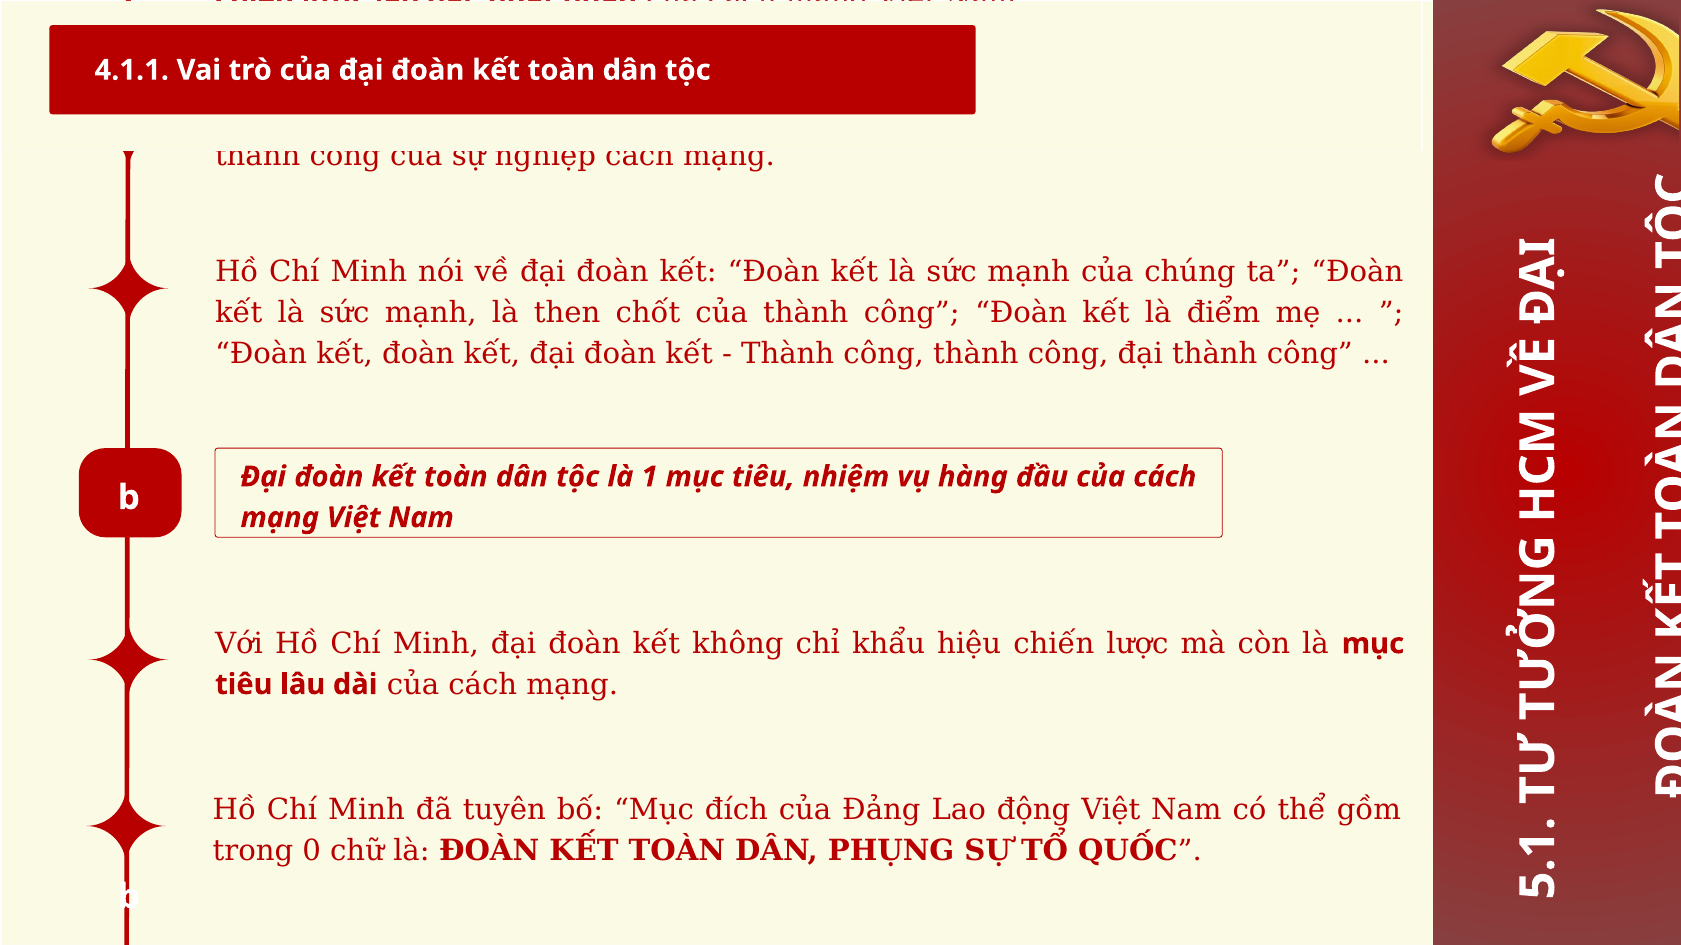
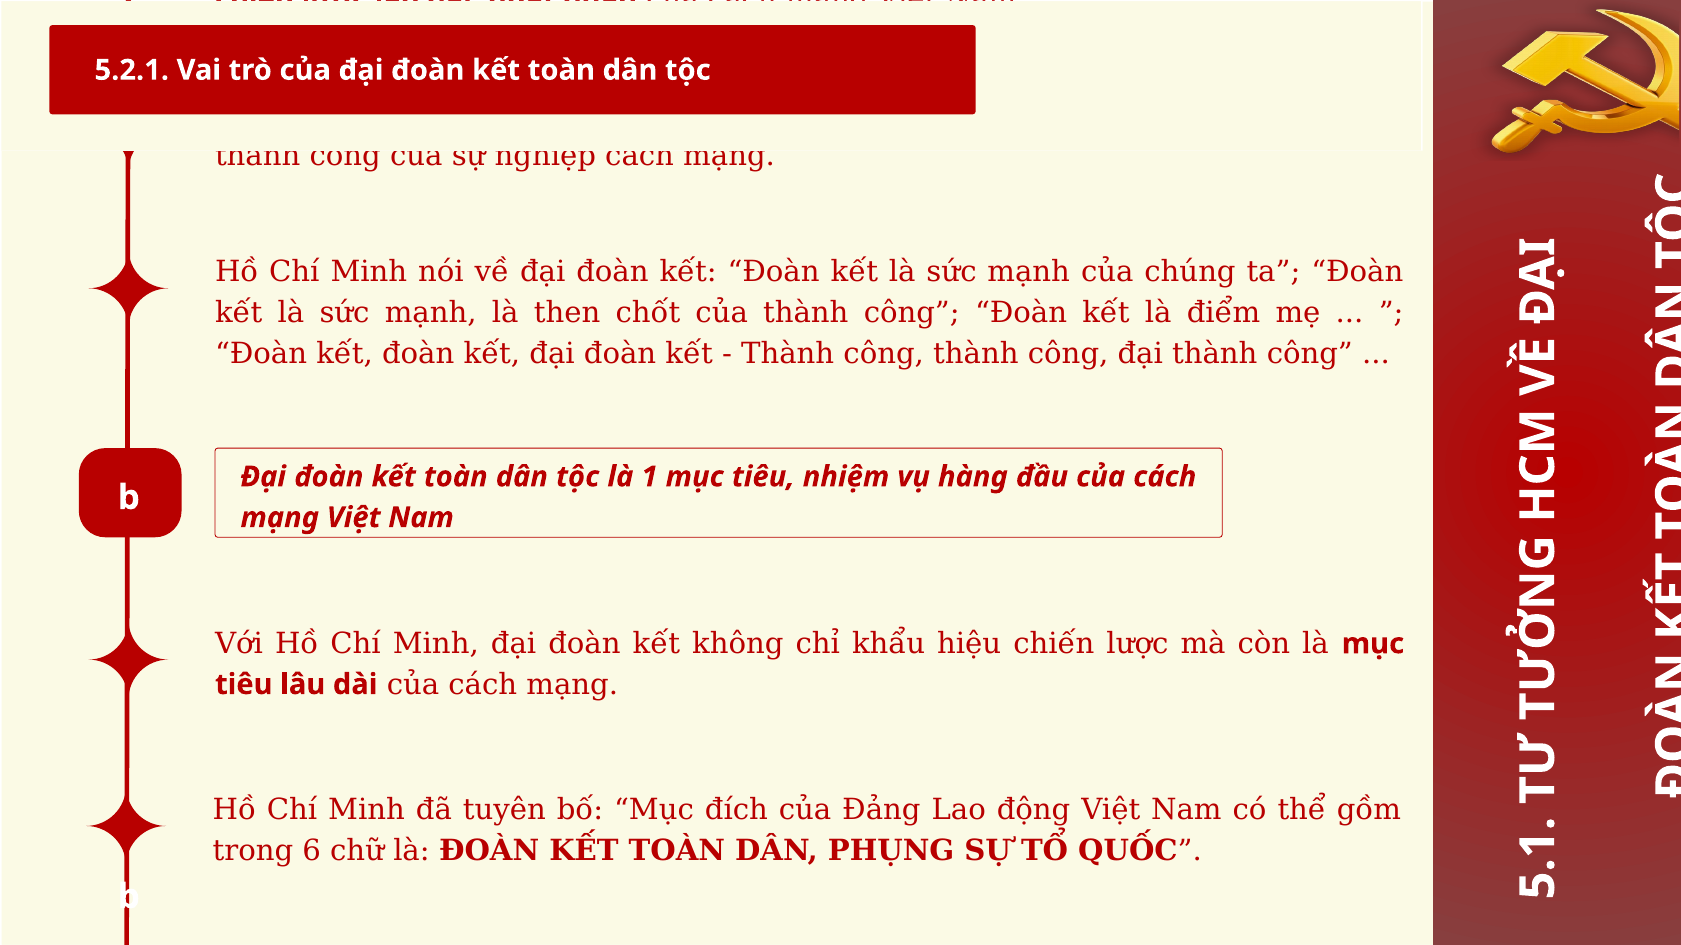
4.1.1: 4.1.1 -> 5.2.1
0: 0 -> 6
